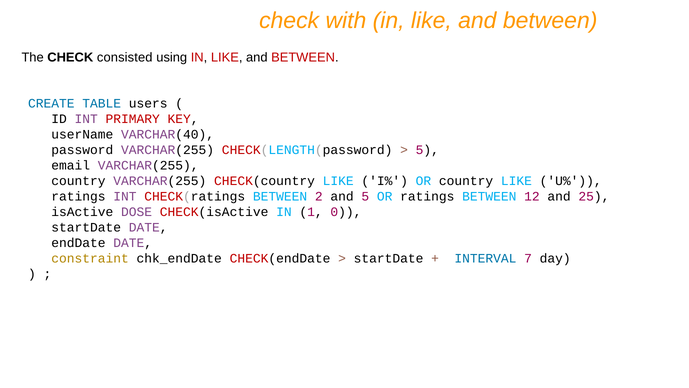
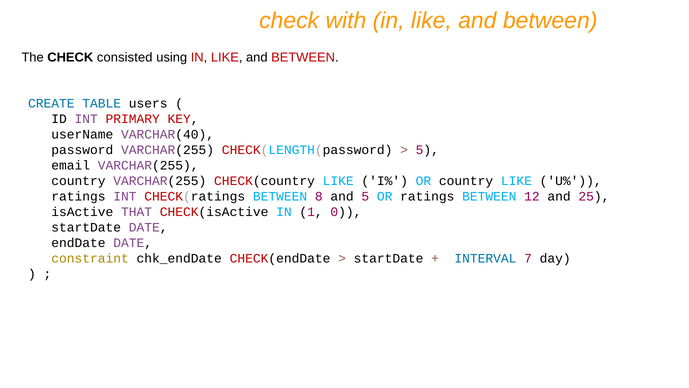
2: 2 -> 8
DOSE: DOSE -> THAT
